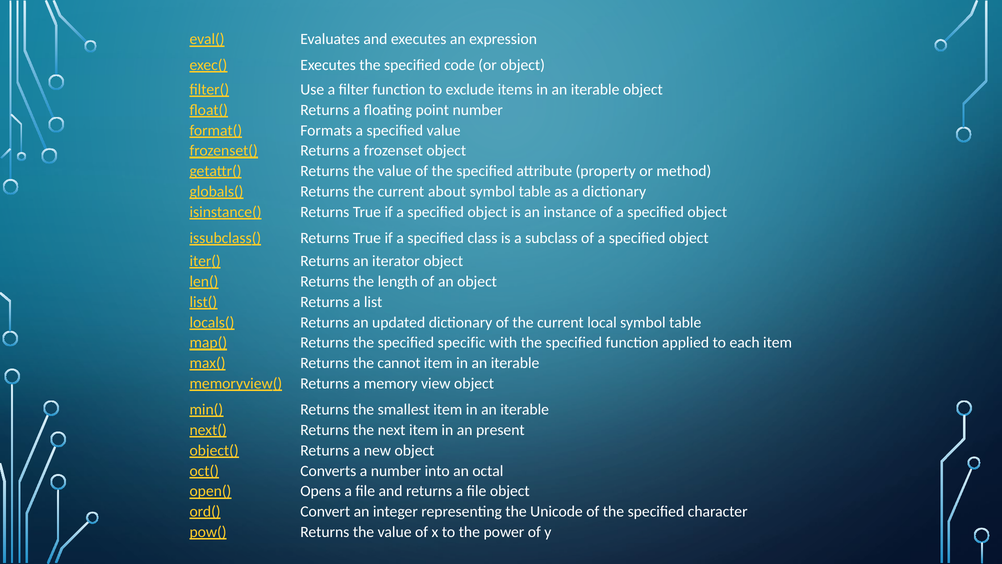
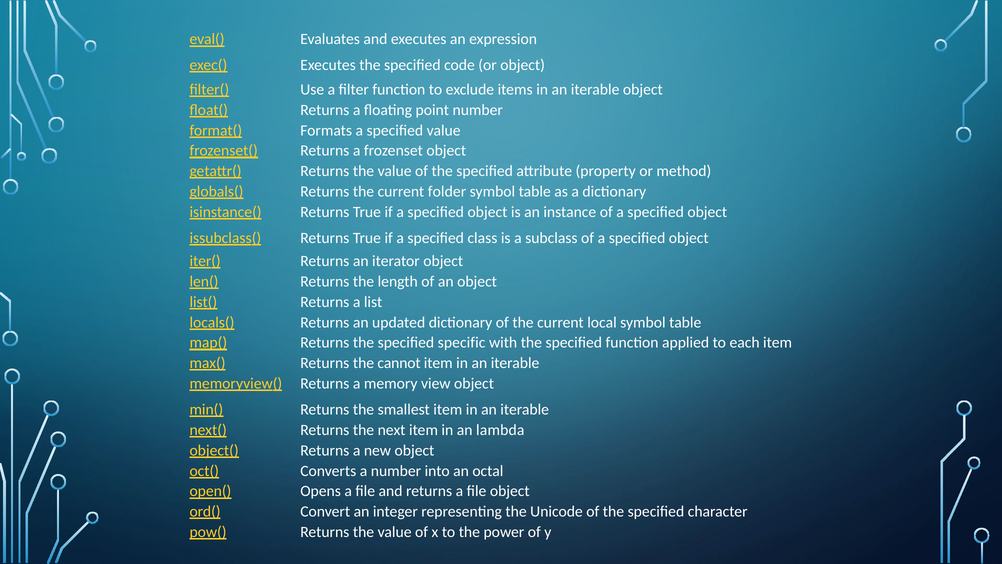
about: about -> folder
present: present -> lambda
